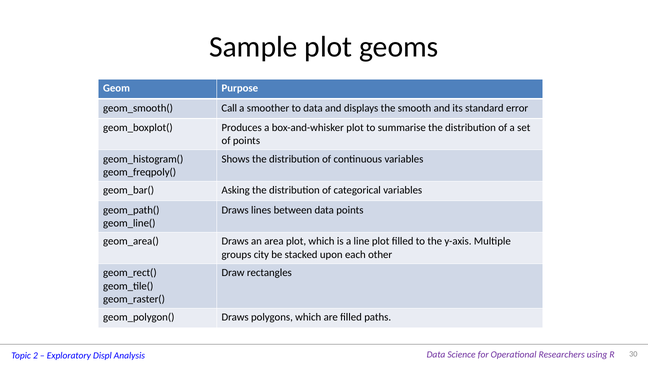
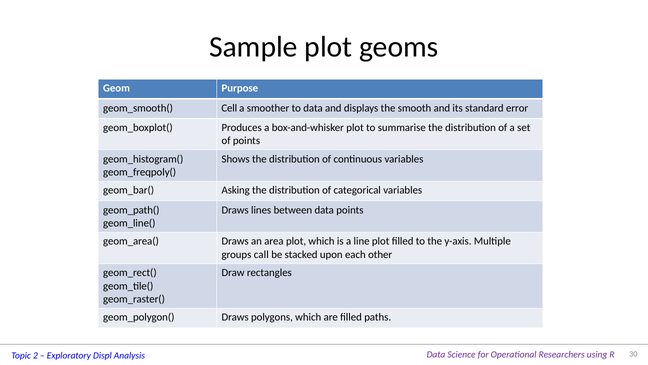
Call: Call -> Cell
city: city -> call
